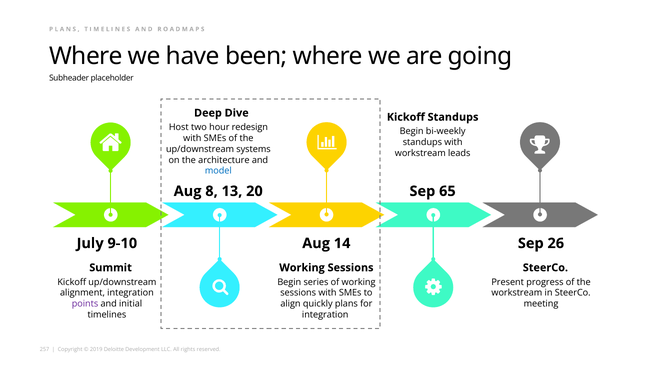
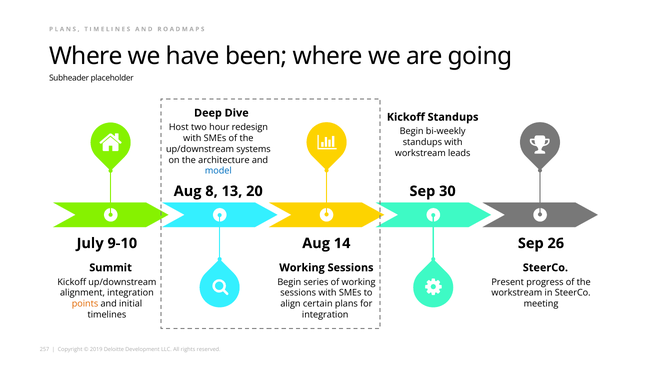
65: 65 -> 30
points colour: purple -> orange
quickly: quickly -> certain
